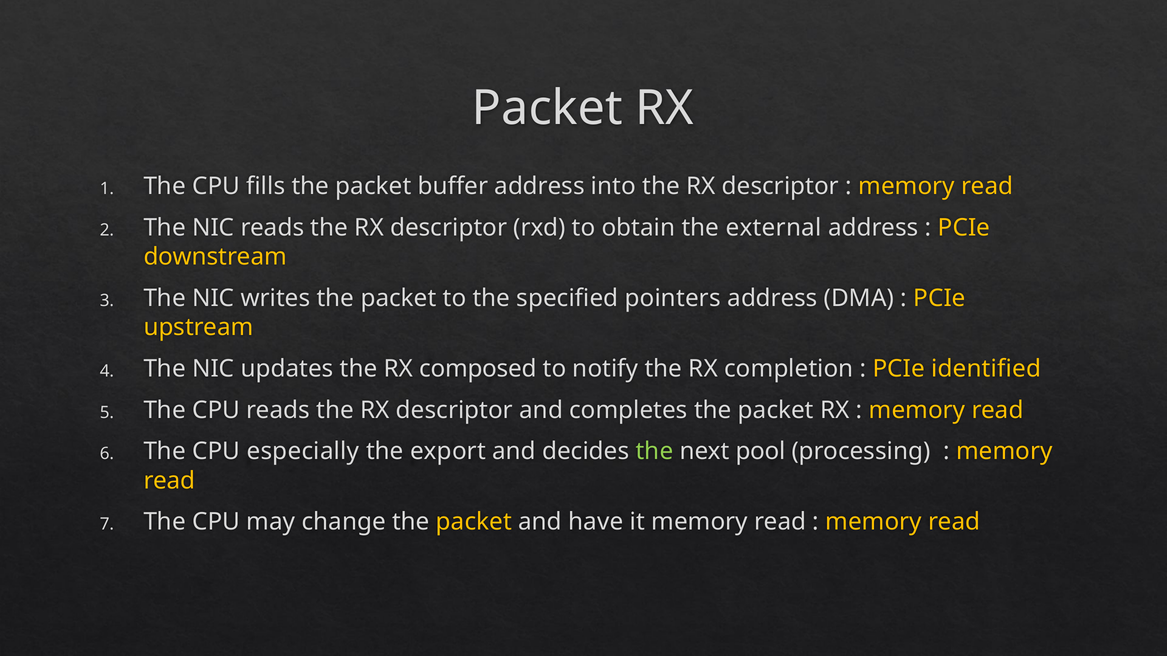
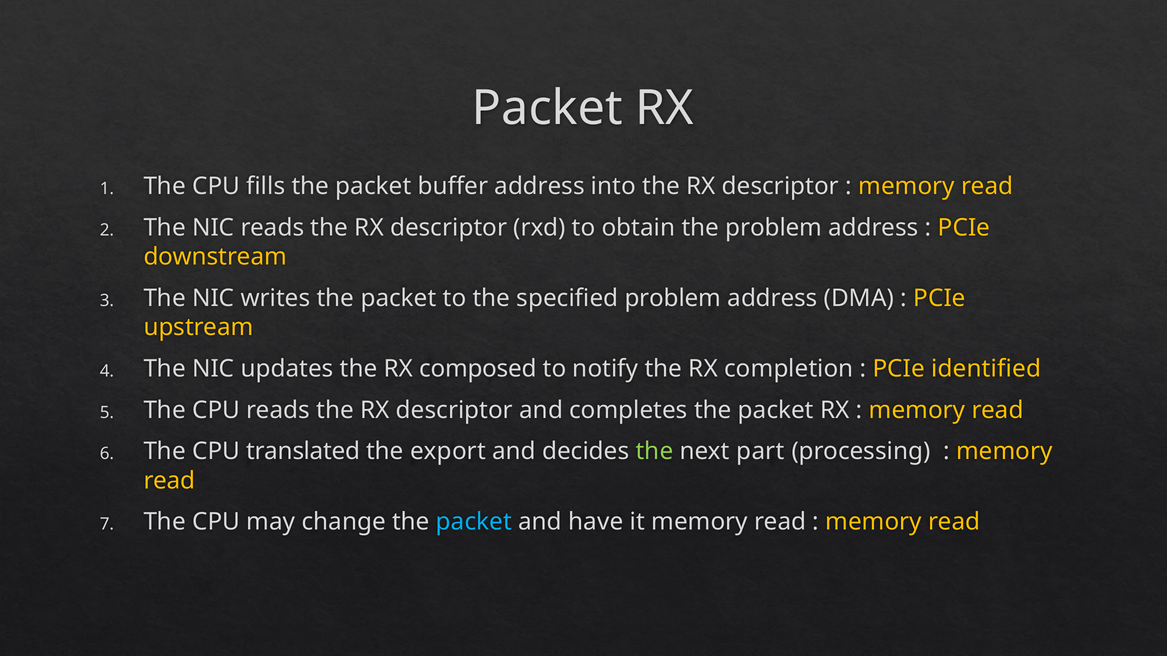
the external: external -> problem
specified pointers: pointers -> problem
especially: especially -> translated
pool: pool -> part
packet at (474, 522) colour: yellow -> light blue
